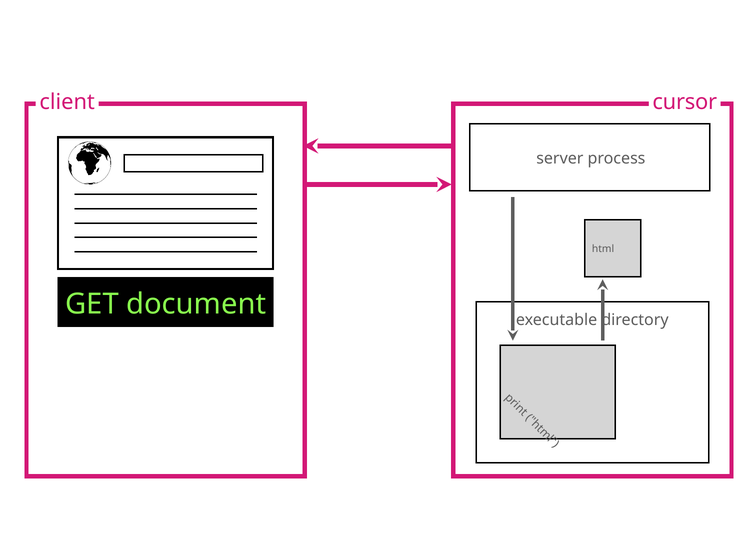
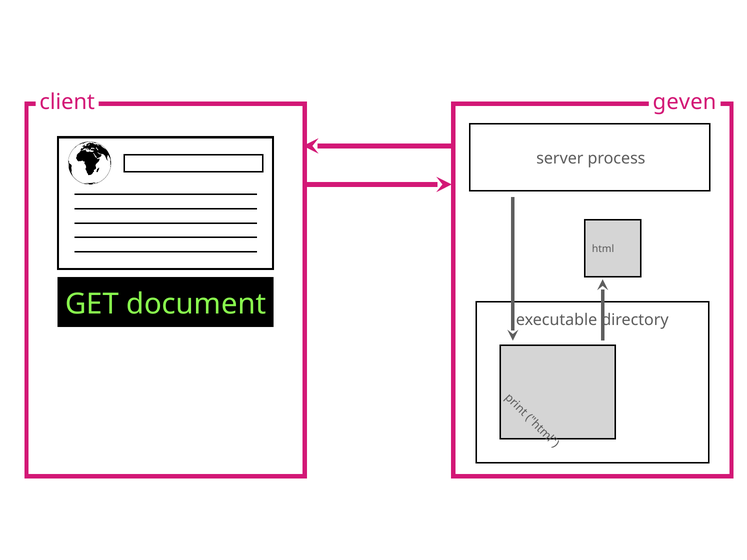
cursor: cursor -> geven
